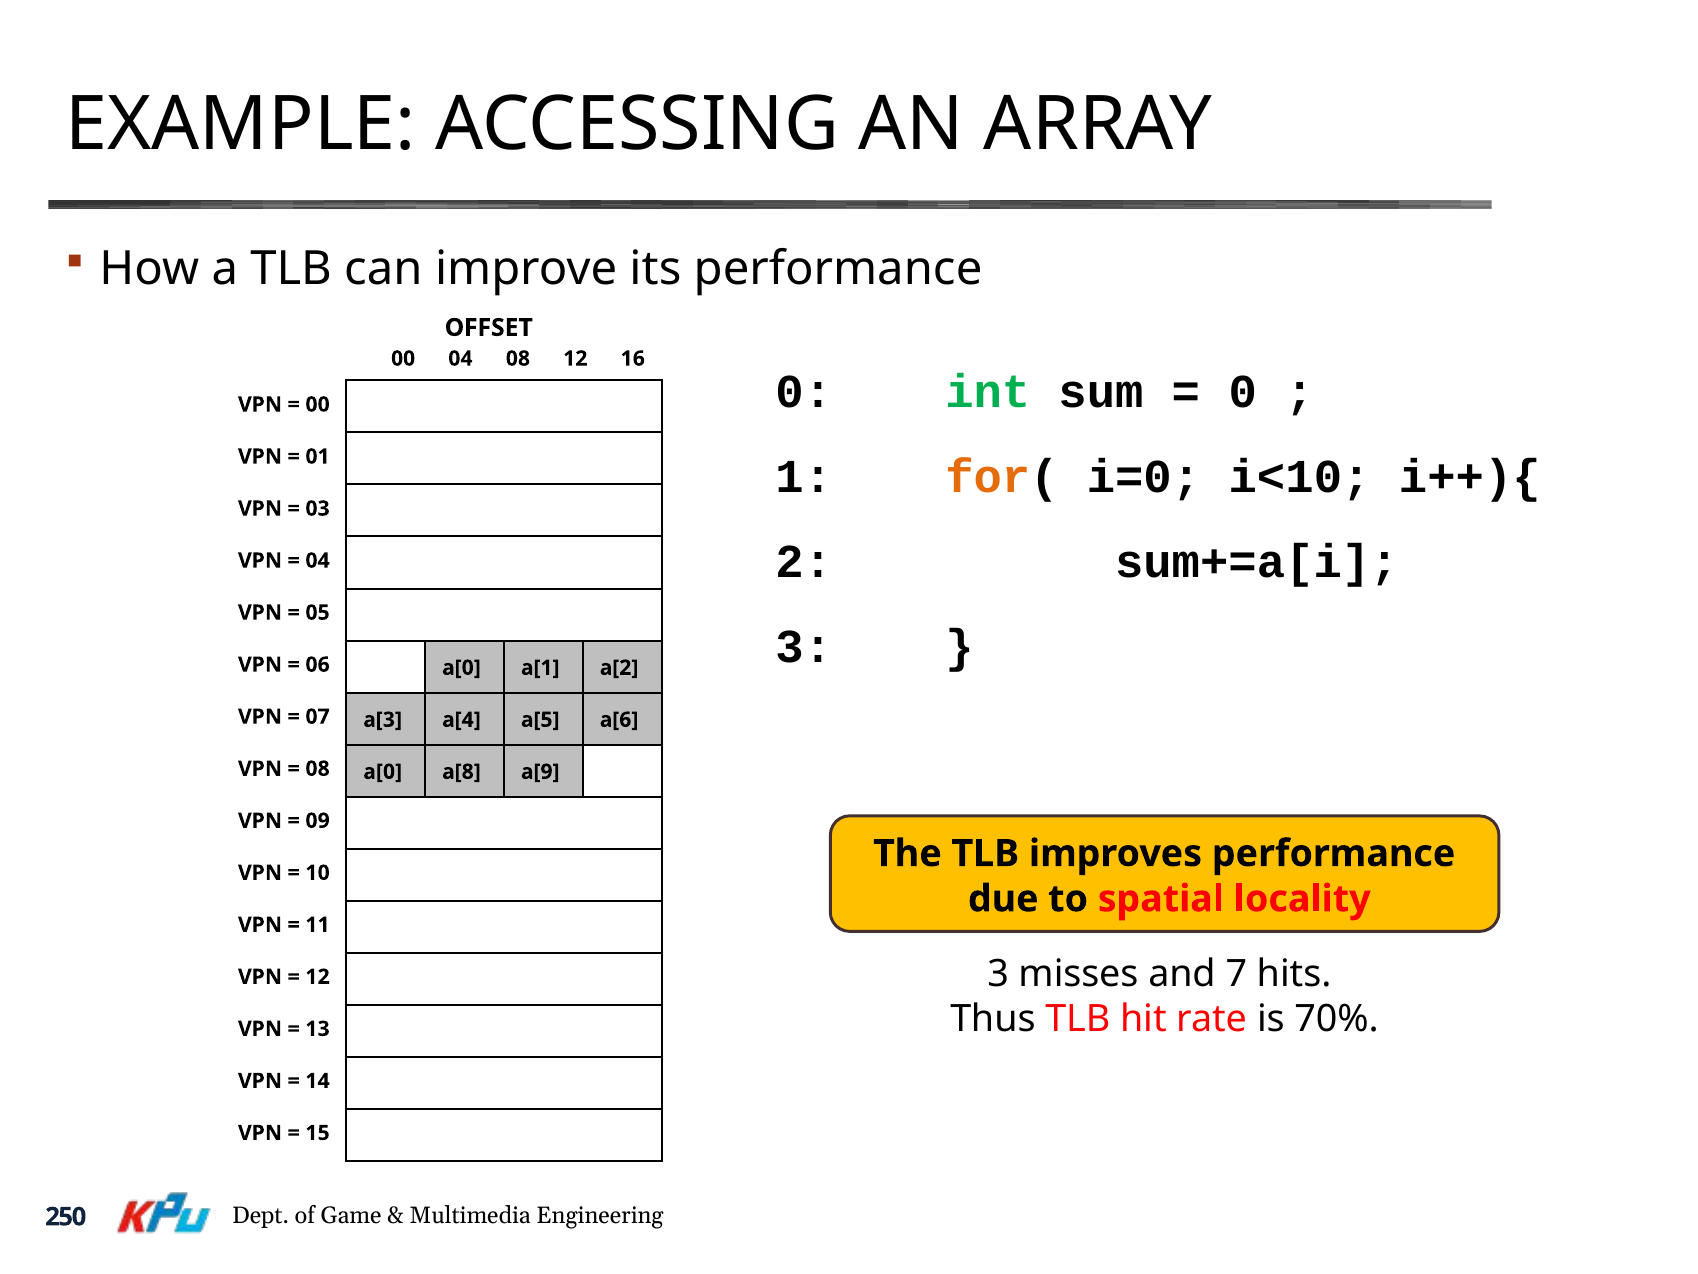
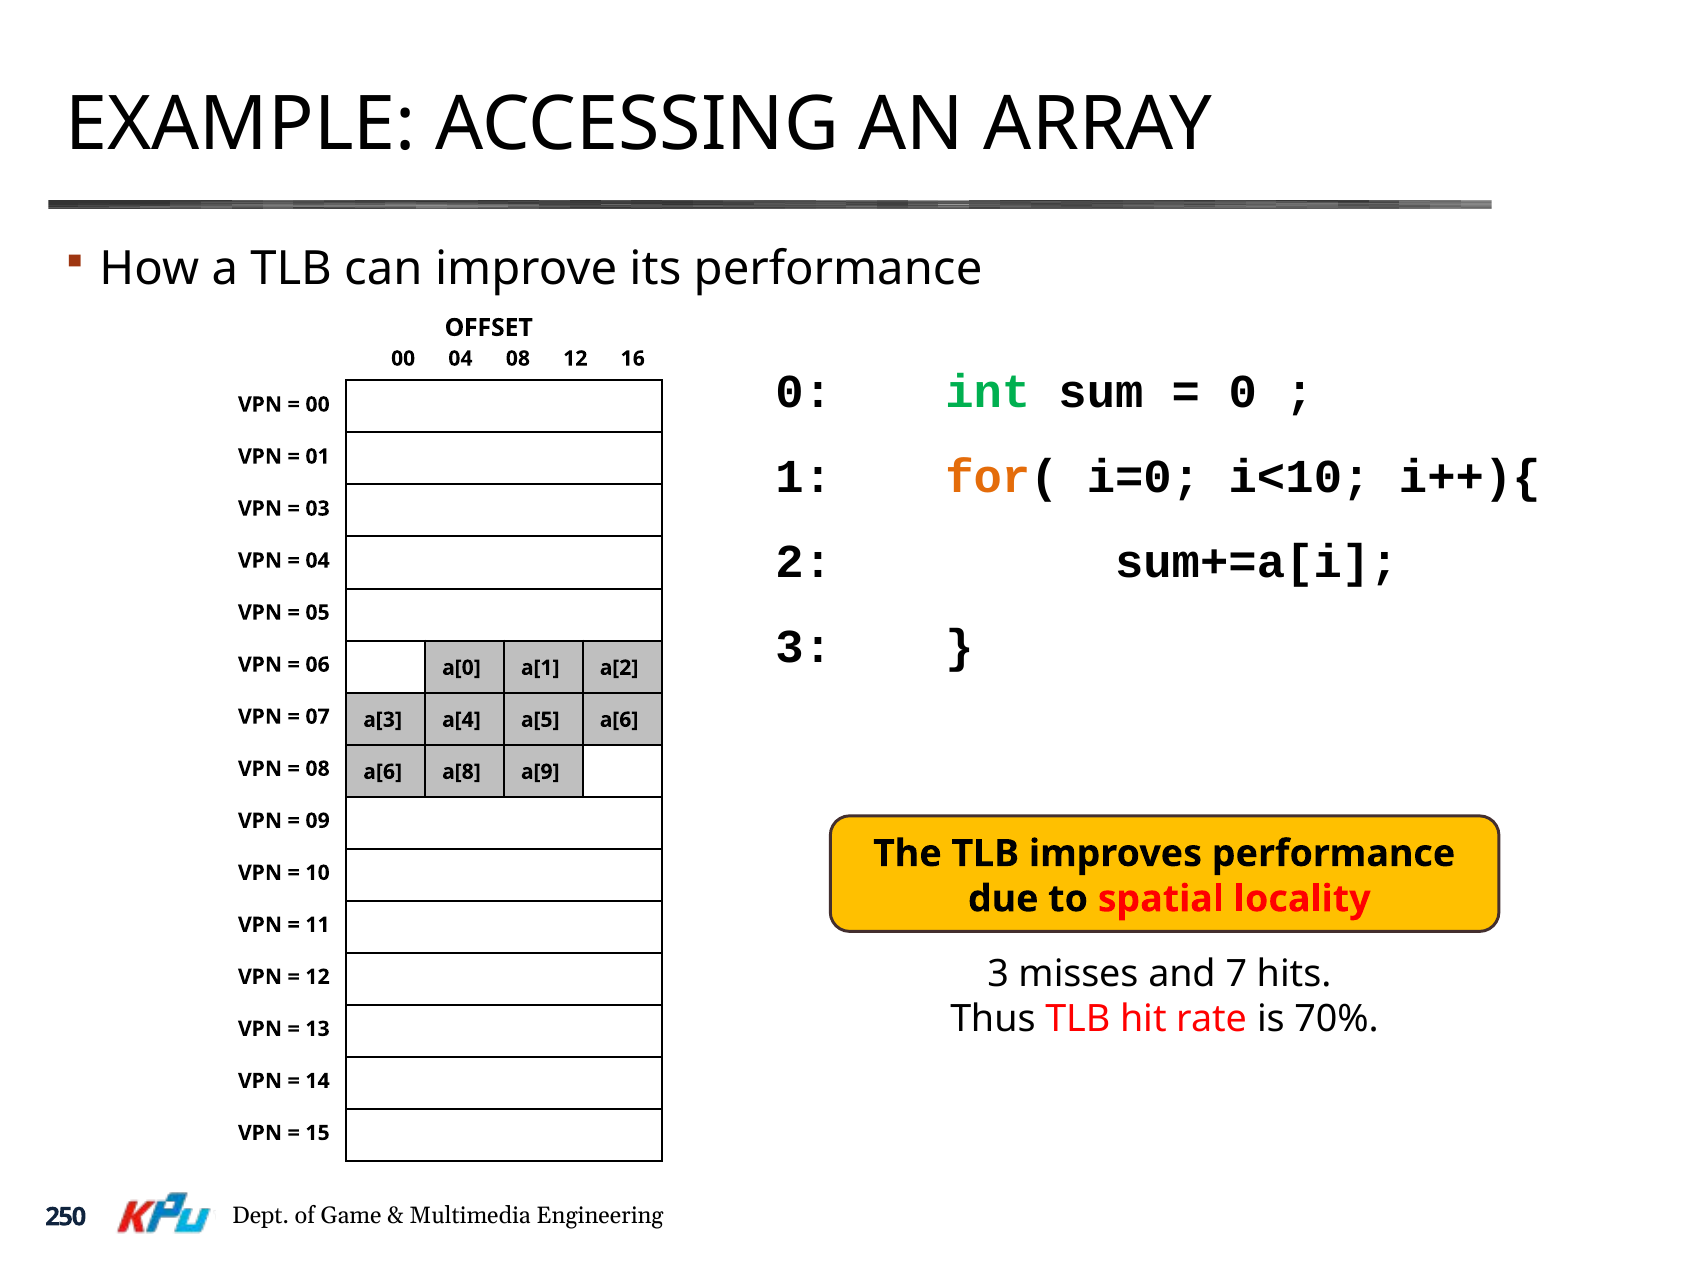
08 a[0: a[0 -> a[6
